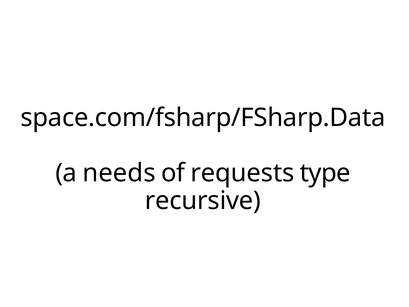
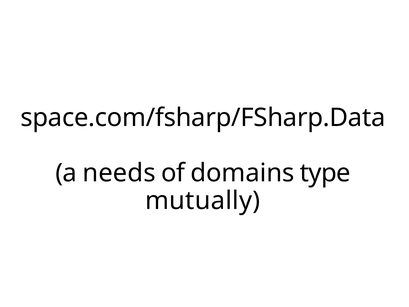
requests: requests -> domains
recursive: recursive -> mutually
